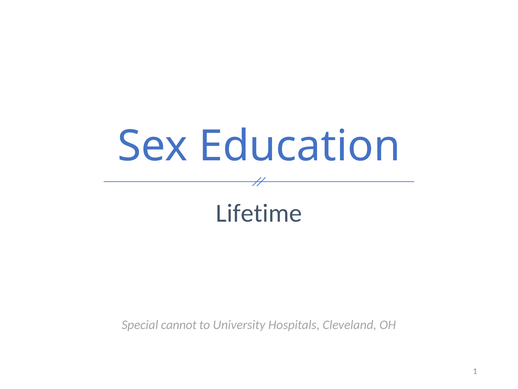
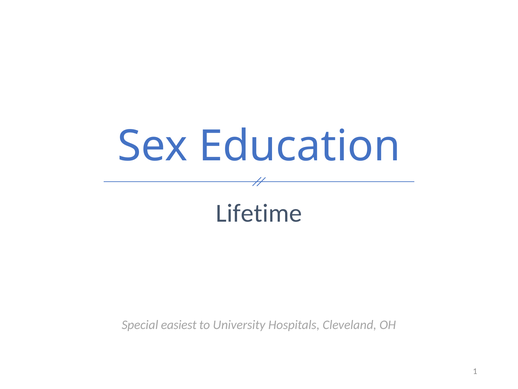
cannot: cannot -> easiest
